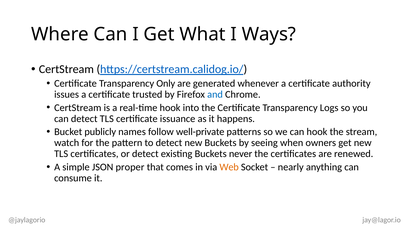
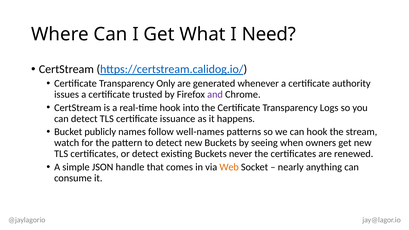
Ways: Ways -> Need
and colour: blue -> purple
well-private: well-private -> well-names
proper: proper -> handle
